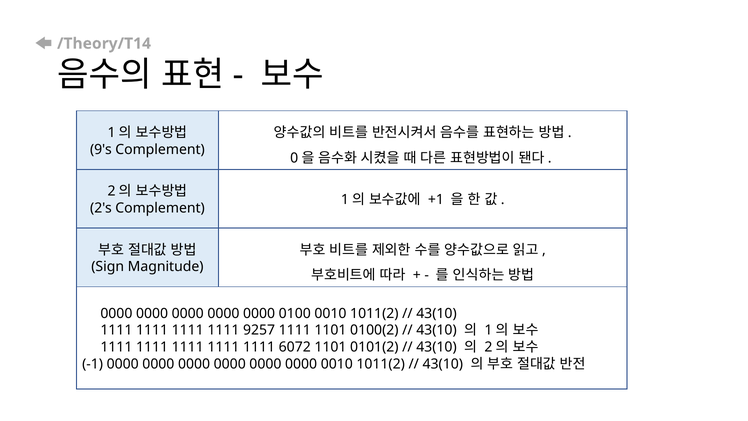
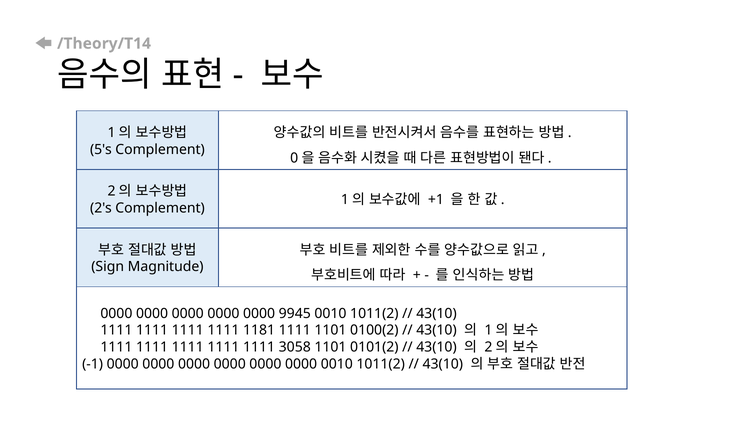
9's: 9's -> 5's
0100: 0100 -> 9945
9257: 9257 -> 1181
6072: 6072 -> 3058
